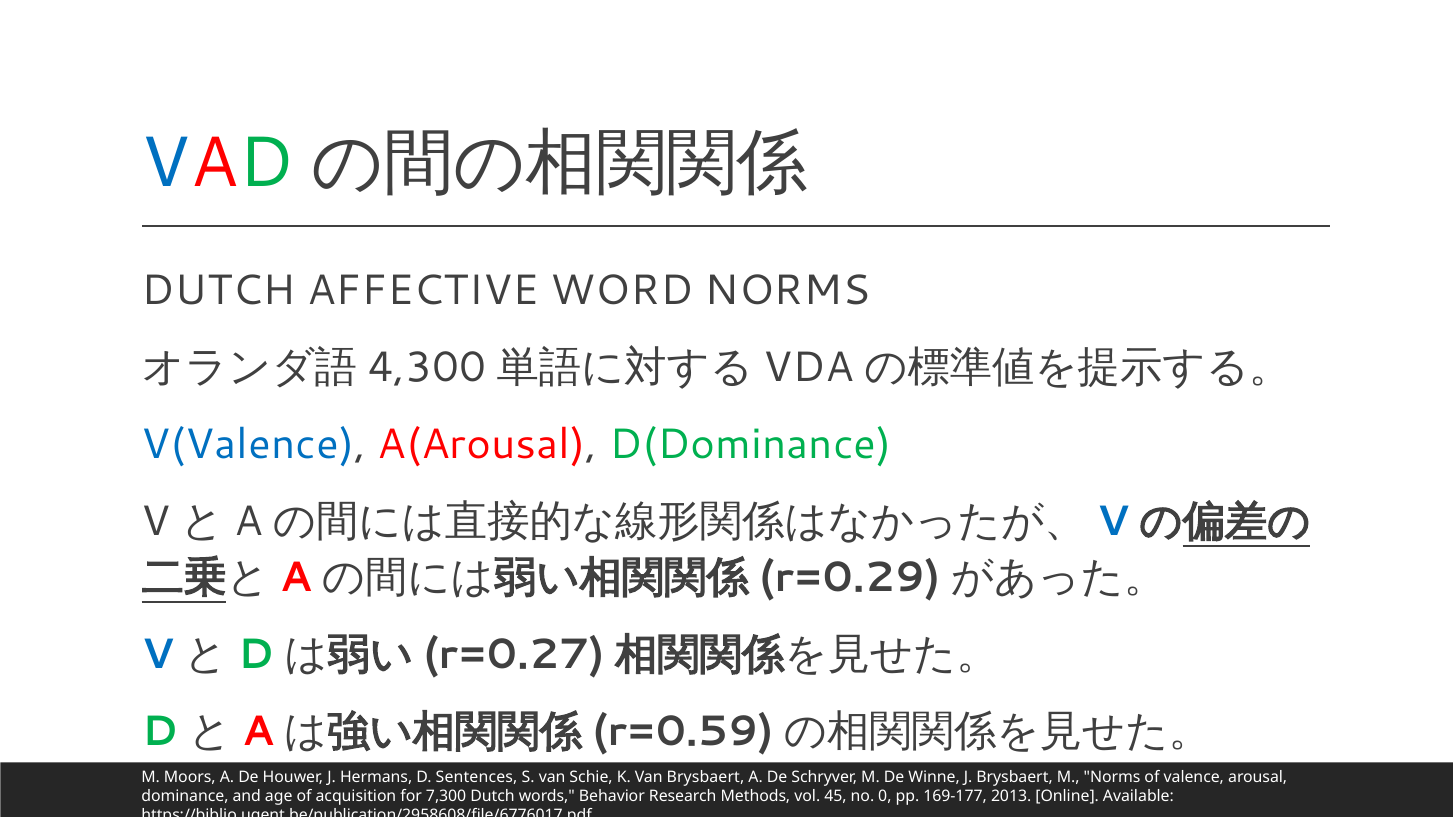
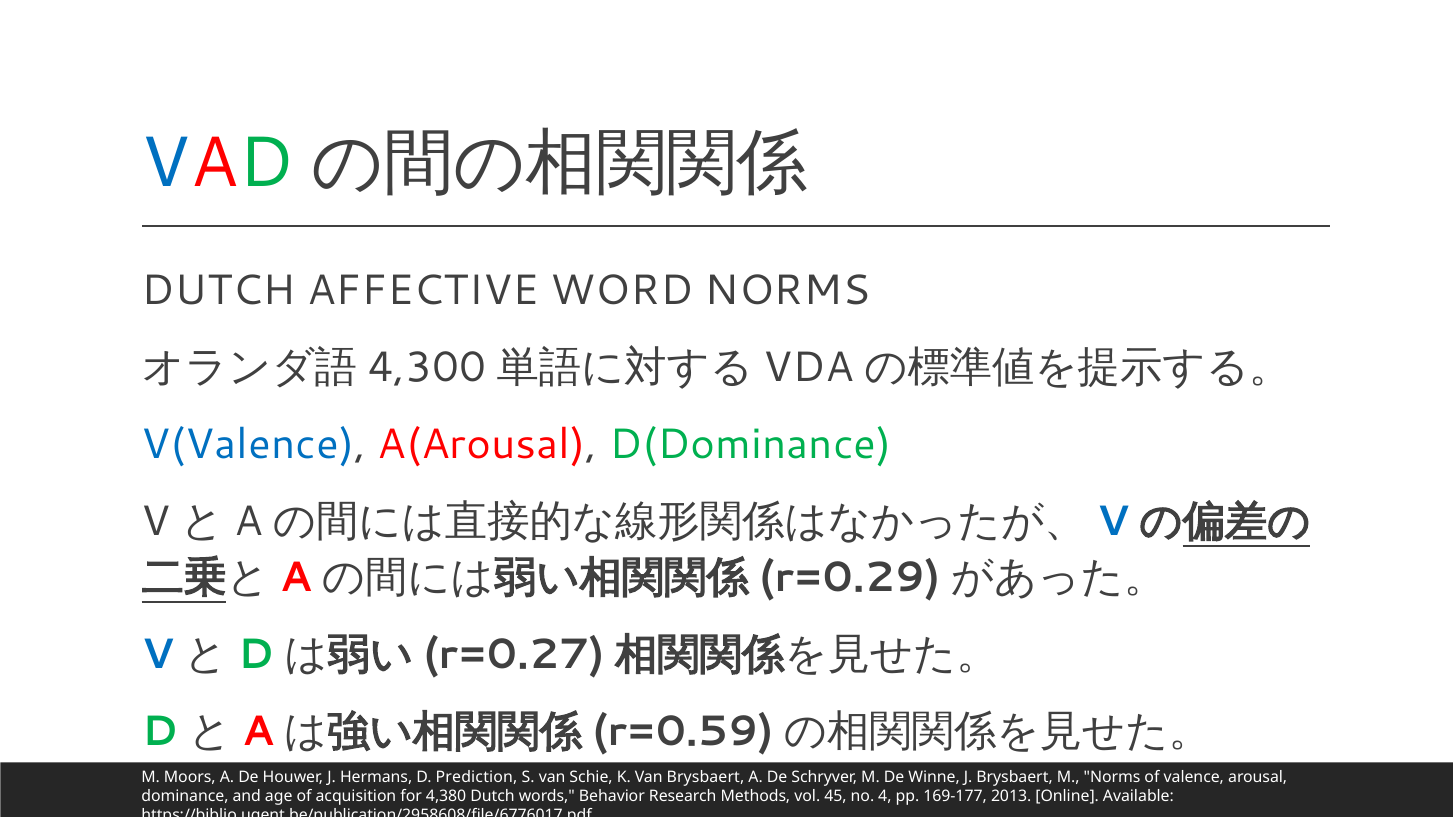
Sentences: Sentences -> Prediction
7,300: 7,300 -> 4,380
0: 0 -> 4
